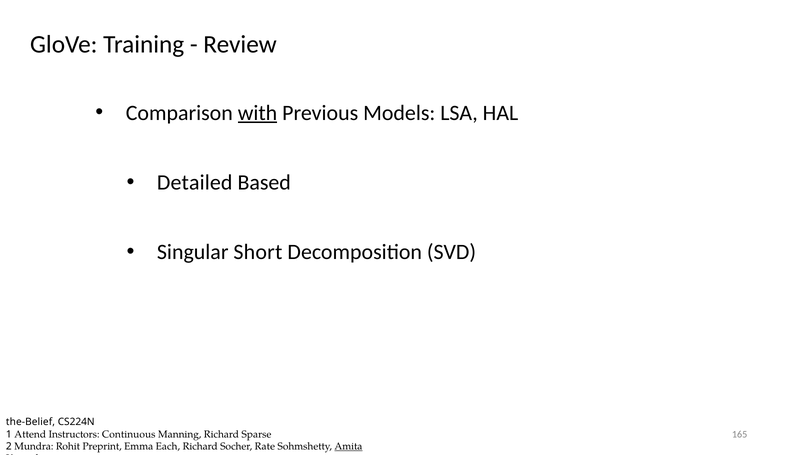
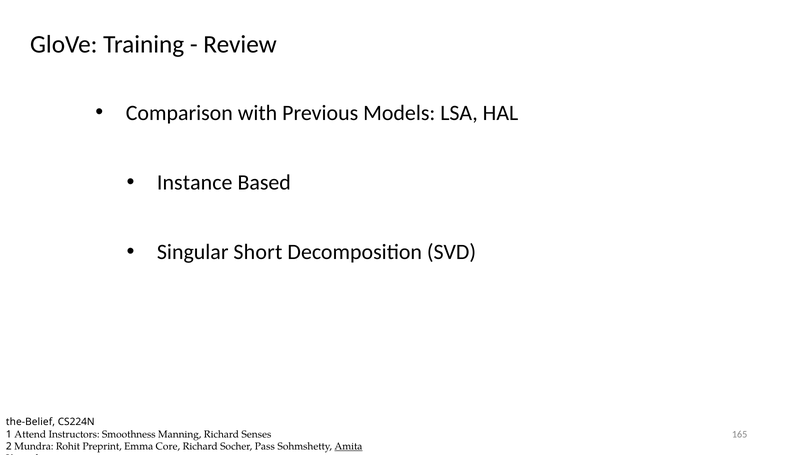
with underline: present -> none
Detailed: Detailed -> Instance
Continuous: Continuous -> Smoothness
Sparse: Sparse -> Senses
Each: Each -> Core
Rate: Rate -> Pass
